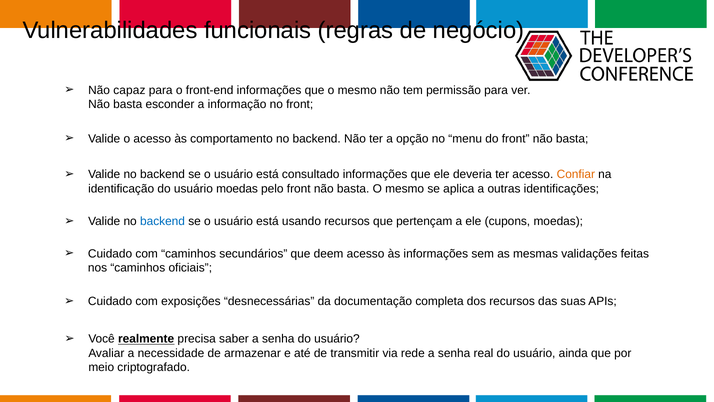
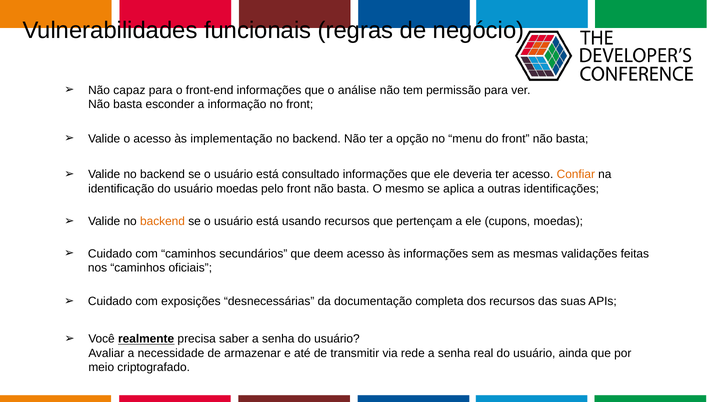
que o mesmo: mesmo -> análise
comportamento: comportamento -> implementação
backend at (163, 221) colour: blue -> orange
